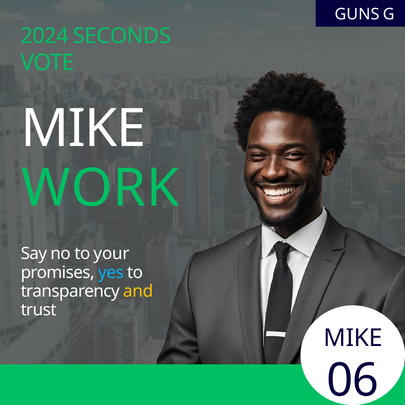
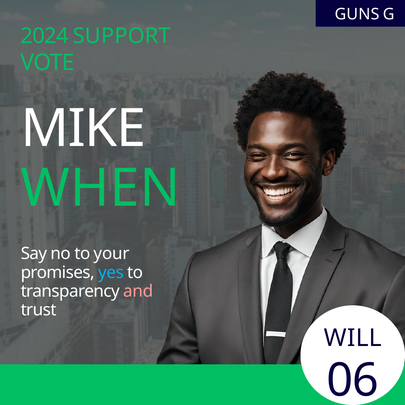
SECONDS: SECONDS -> SUPPORT
WORK: WORK -> WHEN
and colour: yellow -> pink
MIKE at (353, 338): MIKE -> WILL
